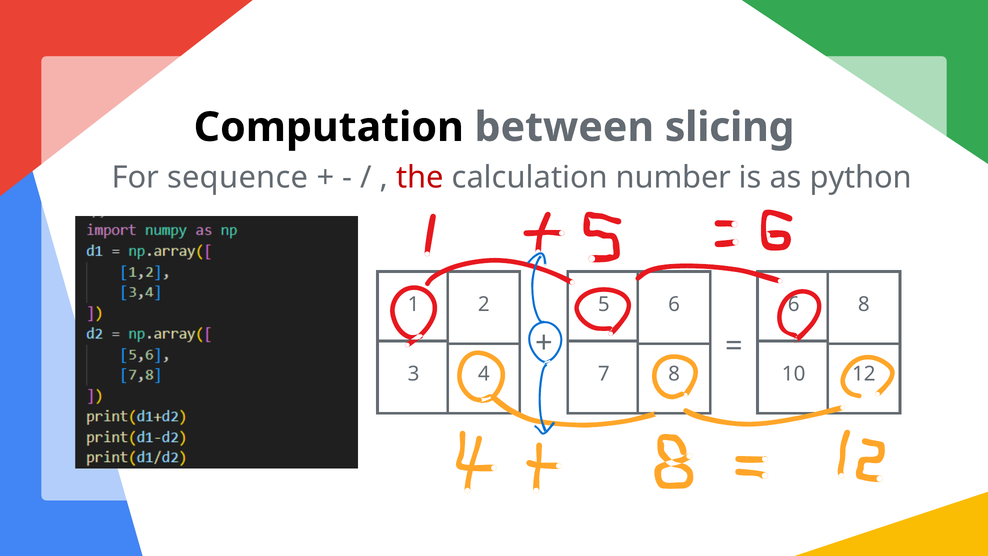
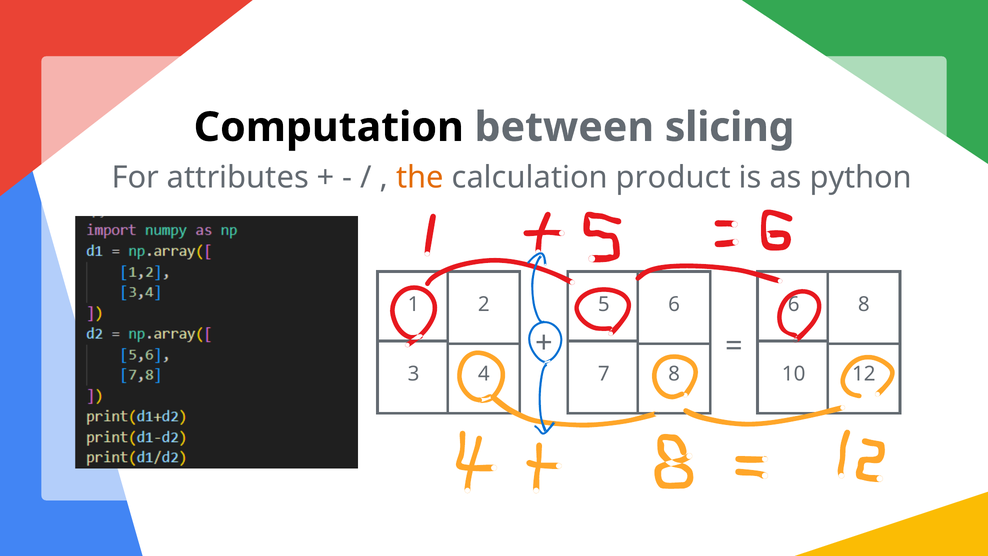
sequence: sequence -> attributes
the colour: red -> orange
number: number -> product
